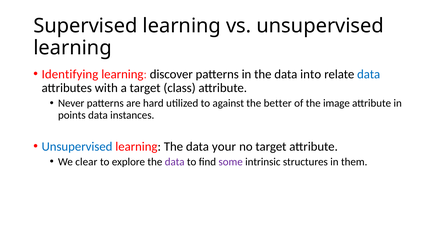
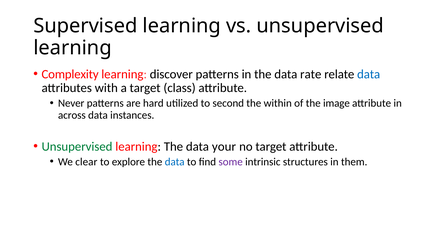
Identifying: Identifying -> Complexity
into: into -> rate
against: against -> second
better: better -> within
points: points -> across
Unsupervised at (77, 146) colour: blue -> green
data at (175, 161) colour: purple -> blue
